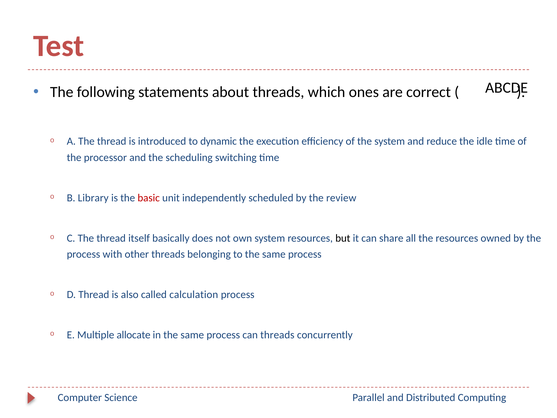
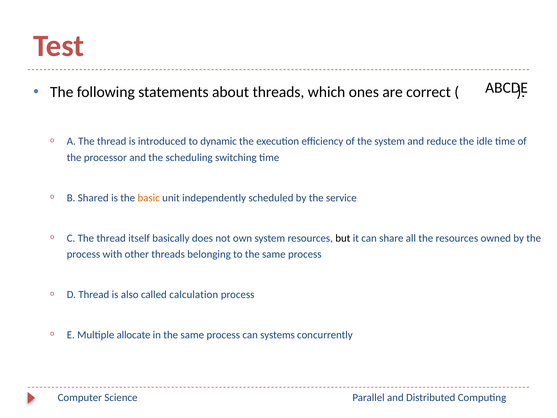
Library: Library -> Shared
basic colour: red -> orange
review: review -> service
can threads: threads -> systems
